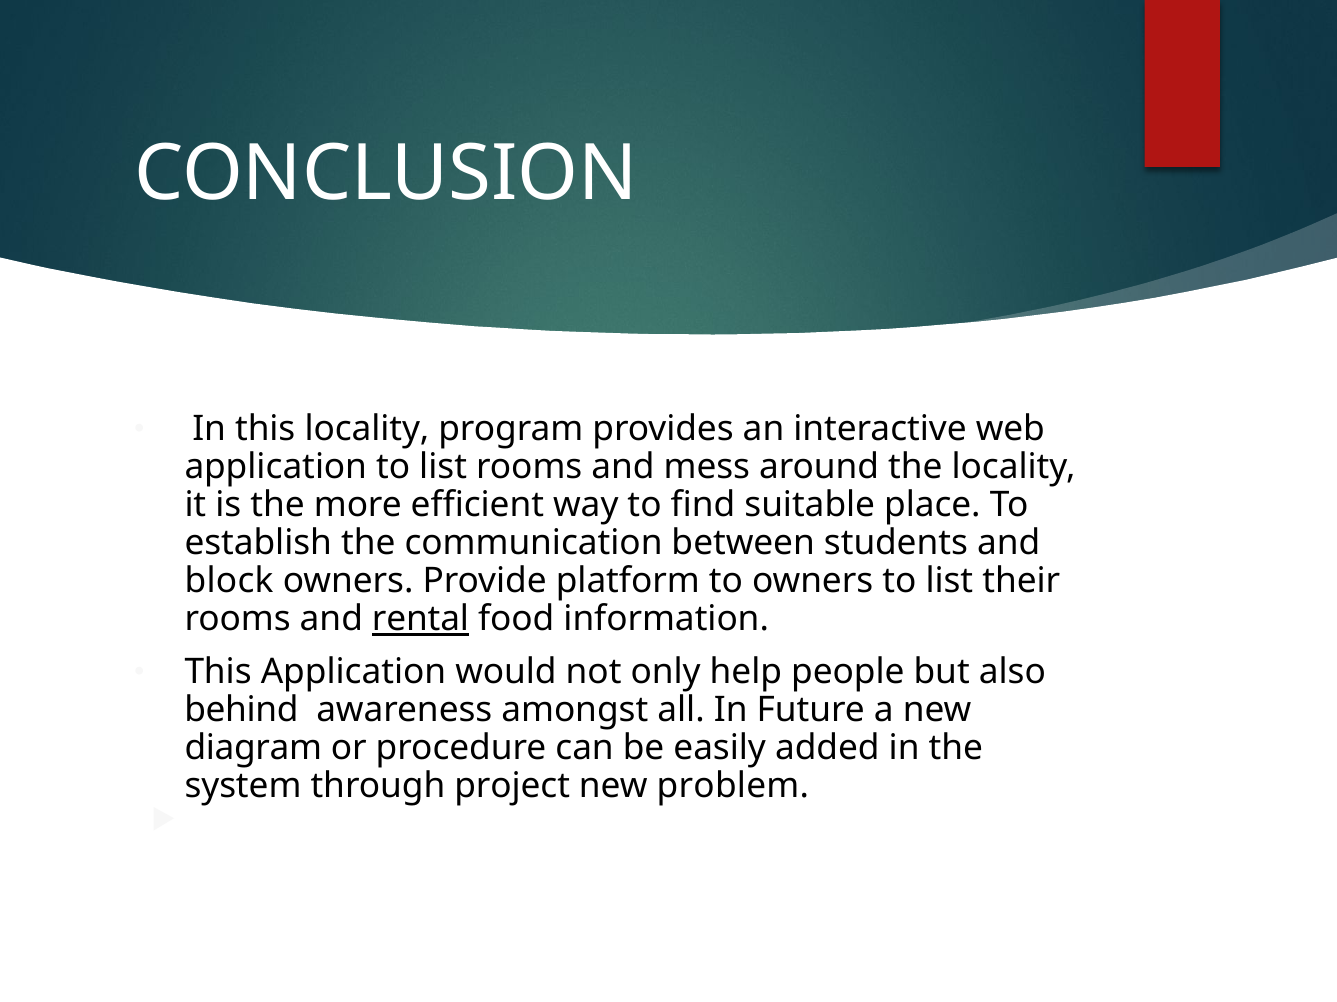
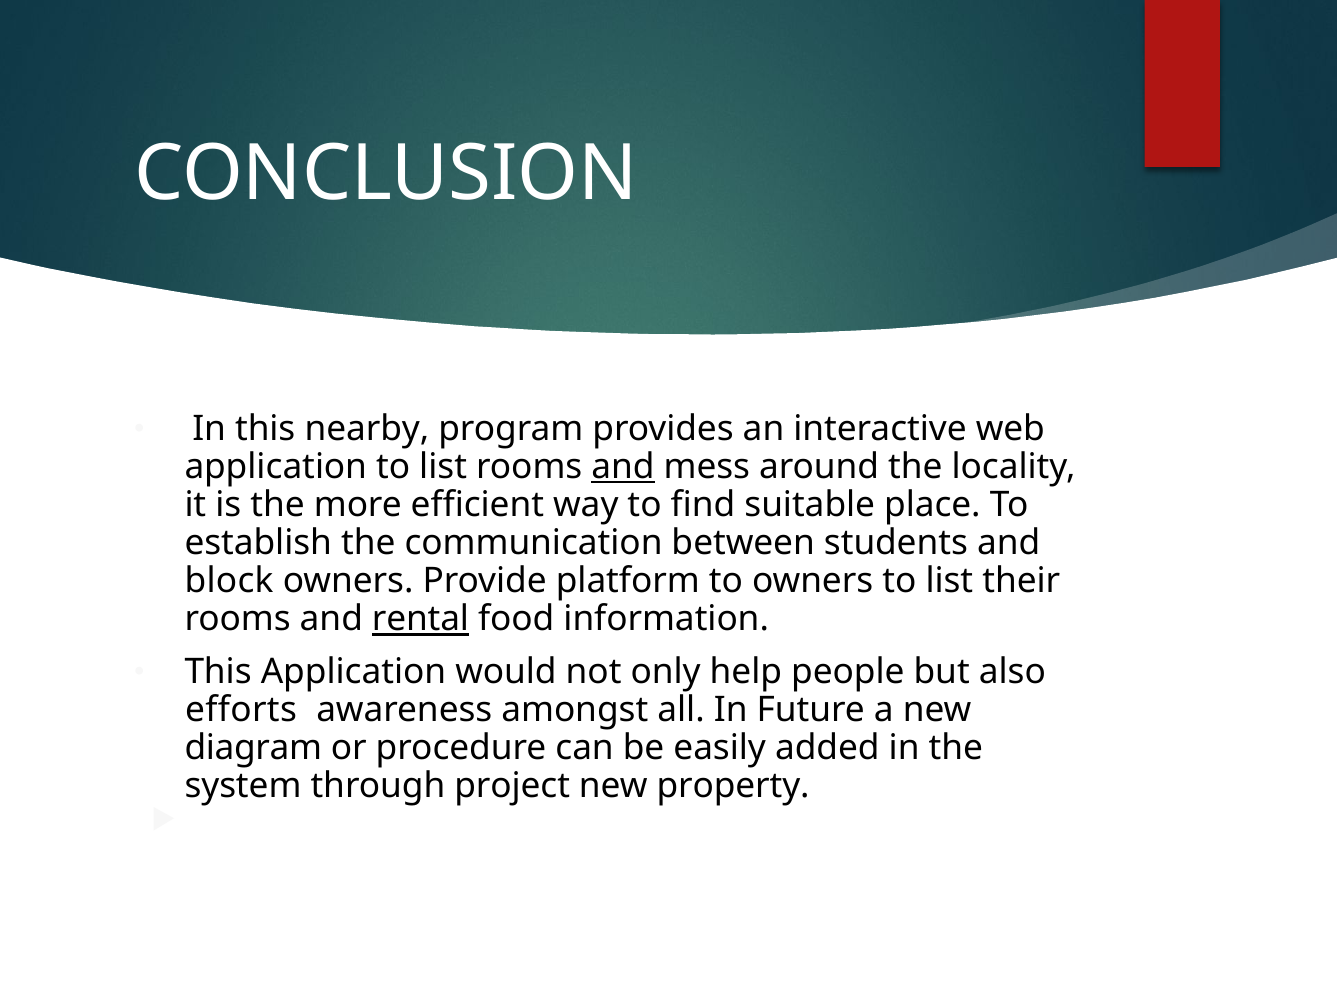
this locality: locality -> nearby
and at (623, 468) underline: none -> present
behind: behind -> efforts
problem: problem -> property
